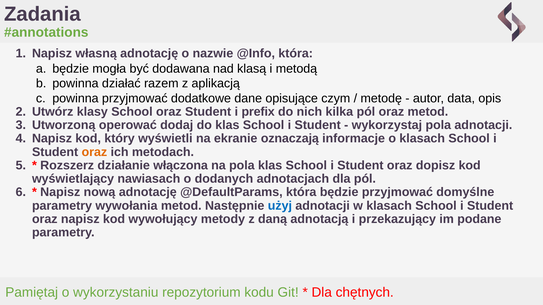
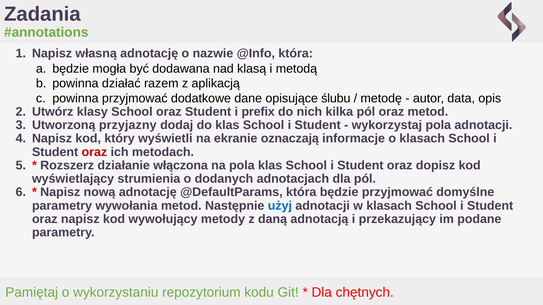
czym: czym -> ślubu
operować: operować -> przyjazny
oraz at (94, 152) colour: orange -> red
nawiasach: nawiasach -> strumienia
